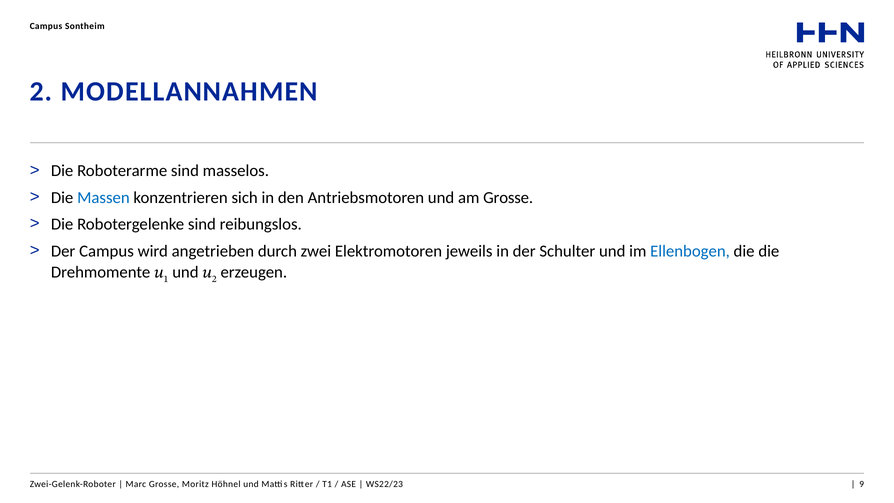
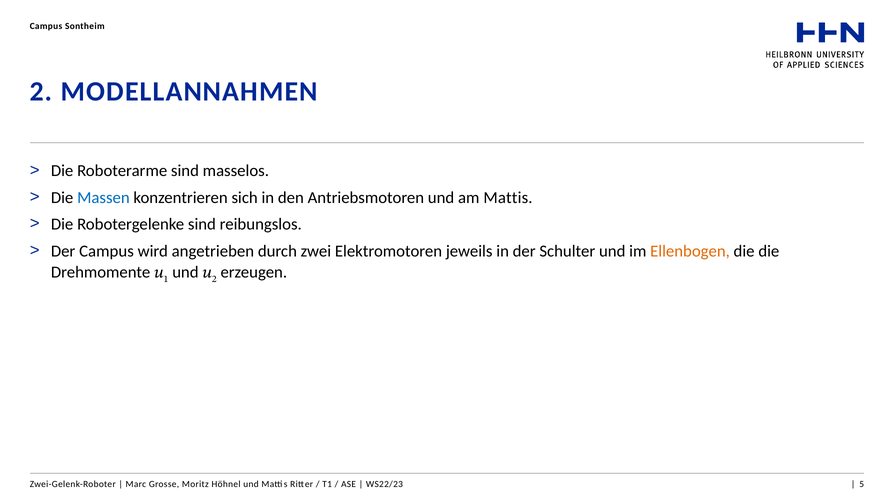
am Grosse: Grosse -> Mattis
Ellenbogen colour: blue -> orange
9: 9 -> 5
